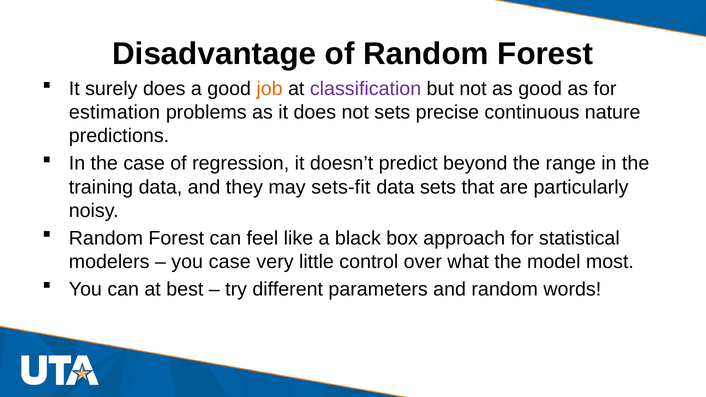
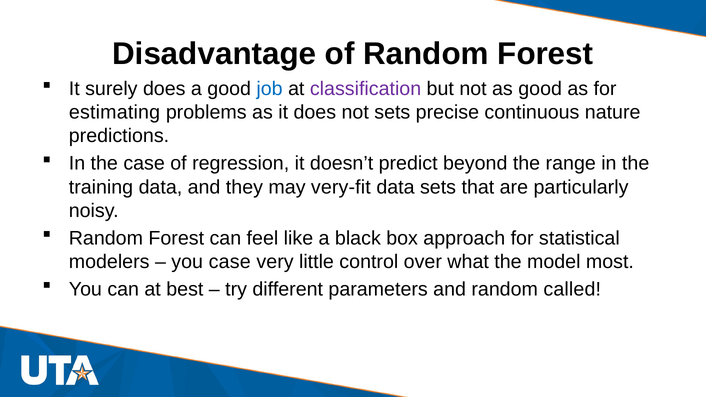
job colour: orange -> blue
estimation: estimation -> estimating
sets-fit: sets-fit -> very-fit
words: words -> called
